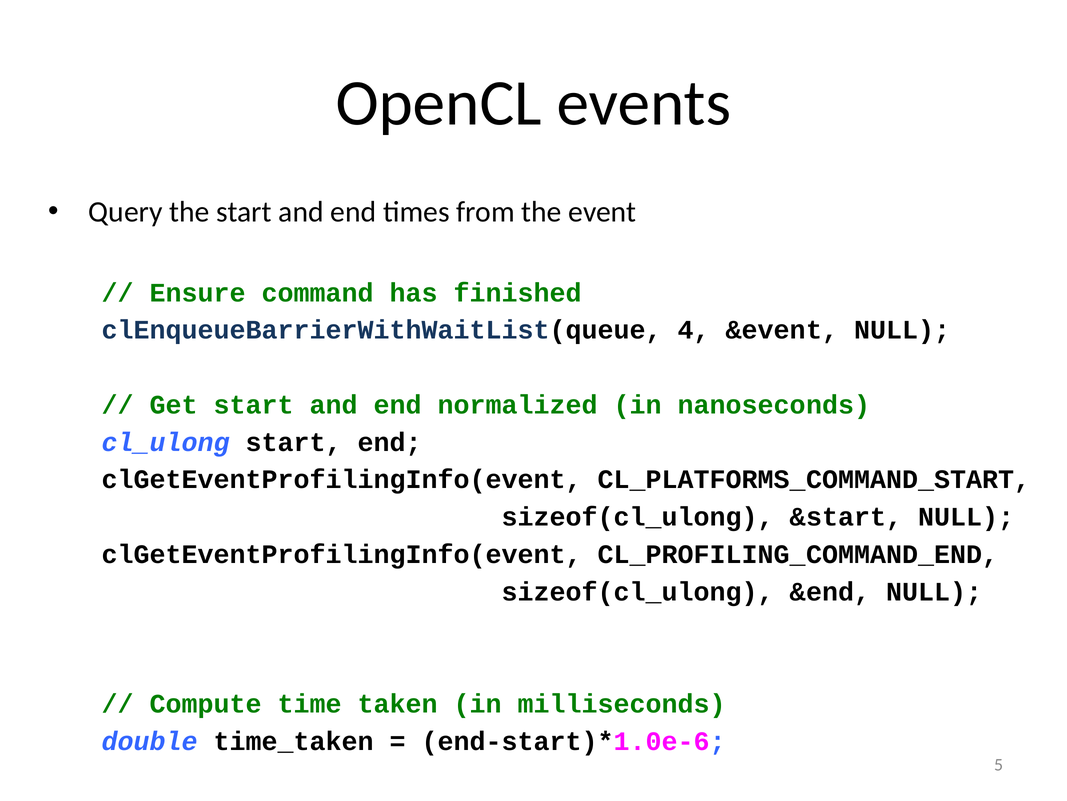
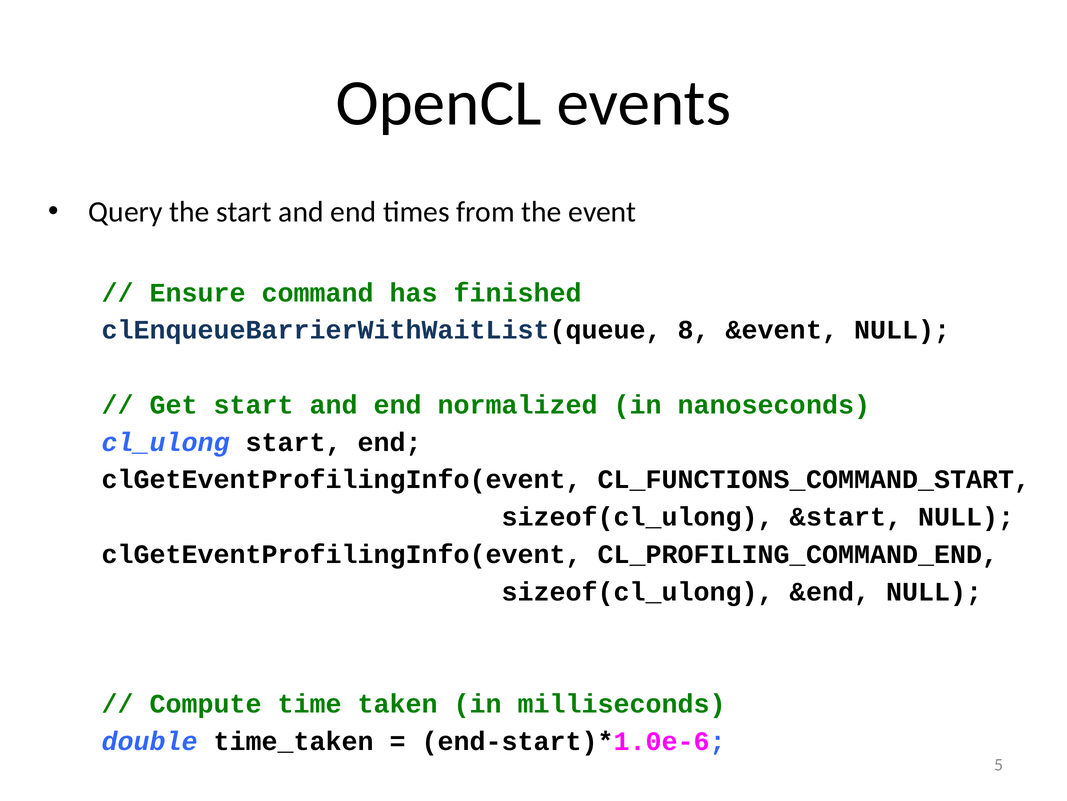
4: 4 -> 8
CL_PLATFORMS_COMMAND_START: CL_PLATFORMS_COMMAND_START -> CL_FUNCTIONS_COMMAND_START
